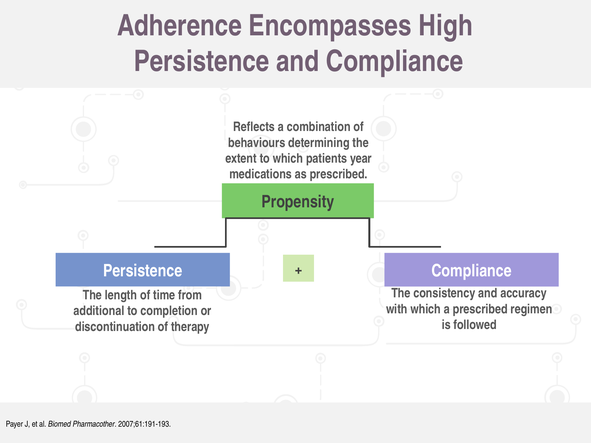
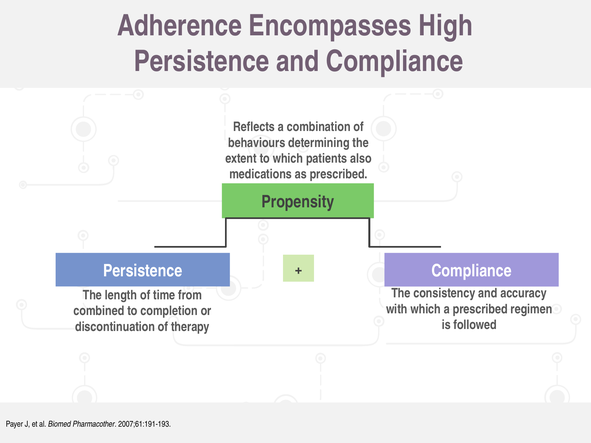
year: year -> also
additional: additional -> combined
